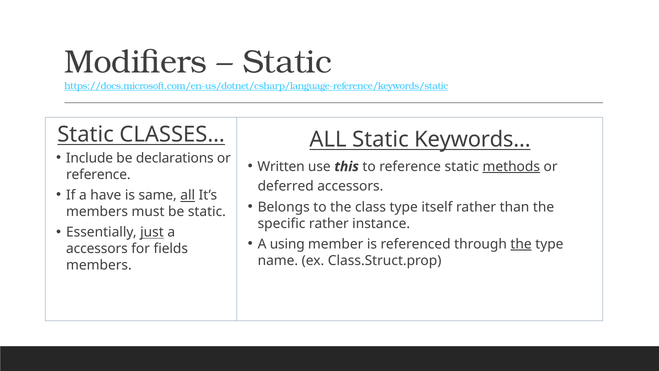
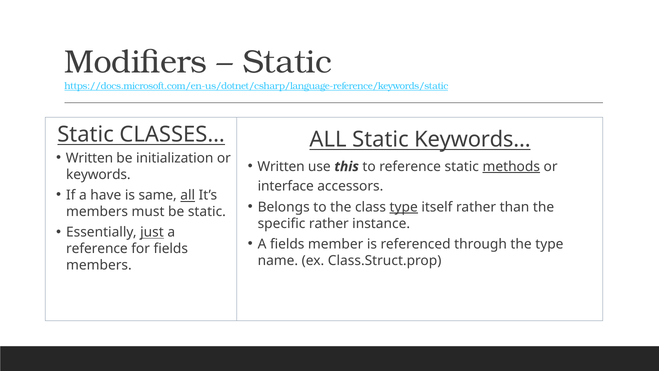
Include at (89, 158): Include -> Written
declarations: declarations -> initialization
reference at (98, 174): reference -> keywords
deferred: deferred -> interface
type at (404, 207) underline: none -> present
A using: using -> fields
the at (521, 244) underline: present -> none
accessors at (97, 249): accessors -> reference
